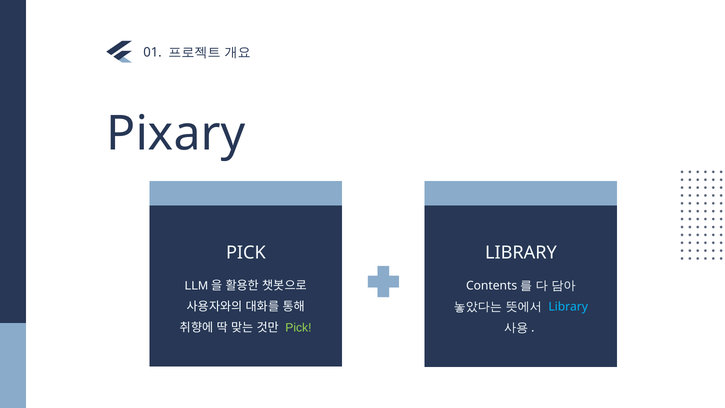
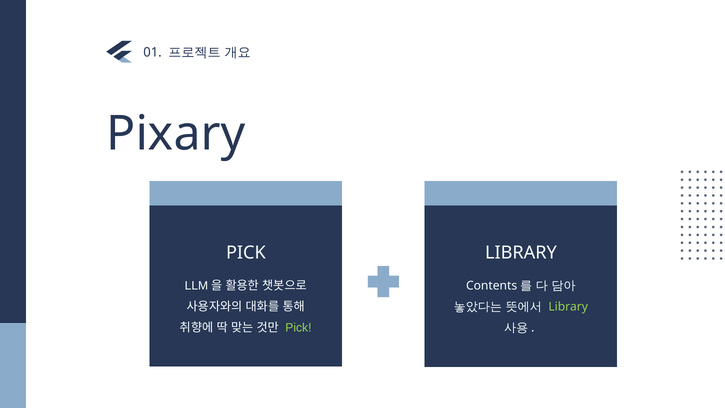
Library at (568, 307) colour: light blue -> light green
